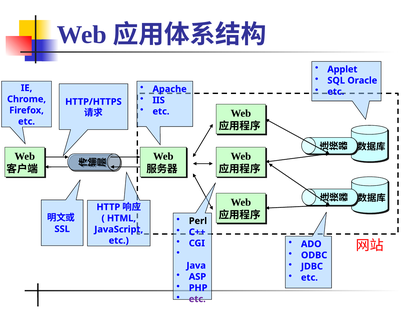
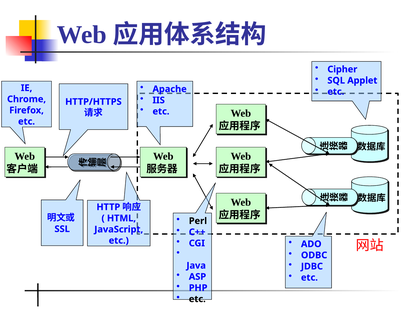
Applet: Applet -> Cipher
Oracle: Oracle -> Applet
etc at (197, 299) colour: purple -> black
